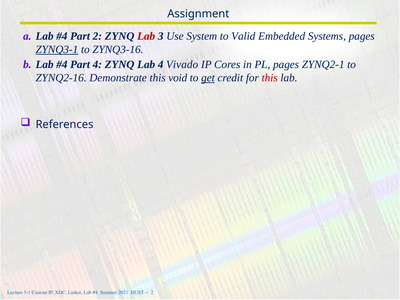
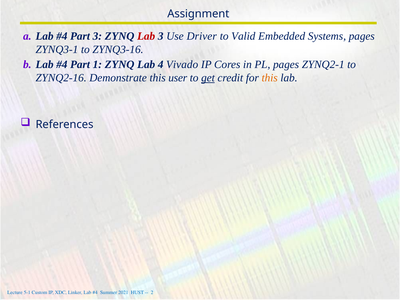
Part 2: 2 -> 3
System: System -> Driver
ZYNQ3-1 underline: present -> none
Part 4: 4 -> 1
void: void -> user
this at (270, 78) colour: red -> orange
